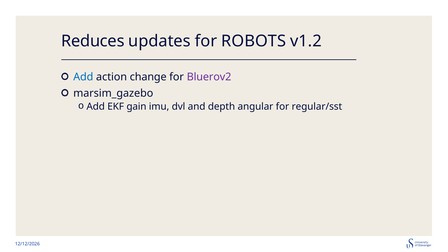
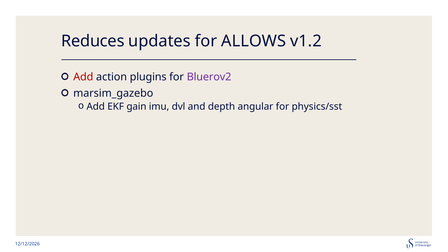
ROBOTS: ROBOTS -> ALLOWS
Add at (83, 77) colour: blue -> red
change: change -> plugins
regular/sst: regular/sst -> physics/sst
